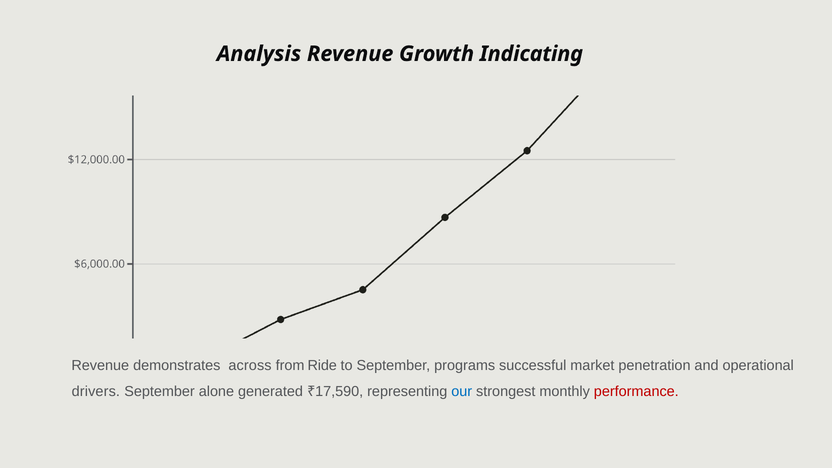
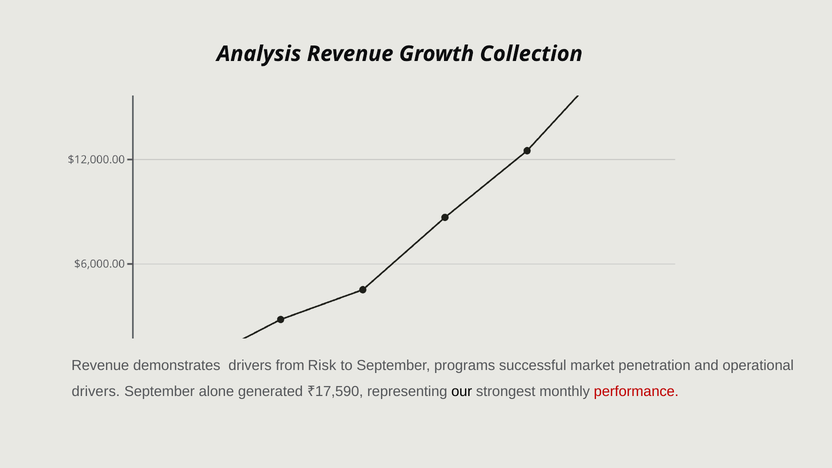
Indicating: Indicating -> Collection
demonstrates across: across -> drivers
Ride: Ride -> Risk
our colour: blue -> black
